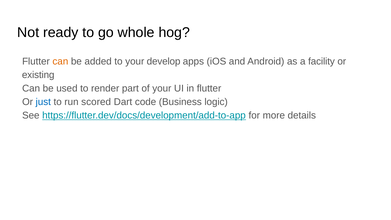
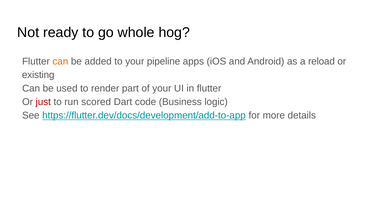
develop: develop -> pipeline
facility: facility -> reload
just colour: blue -> red
